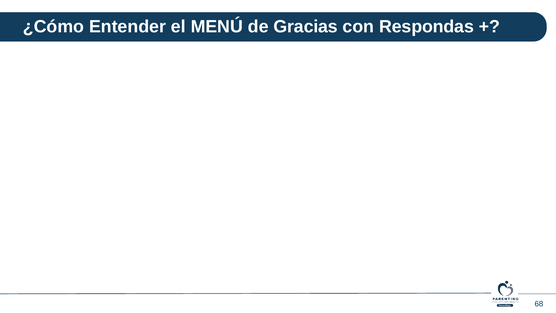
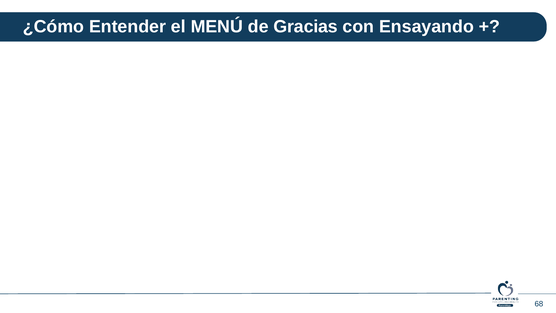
Respondas: Respondas -> Ensayando
